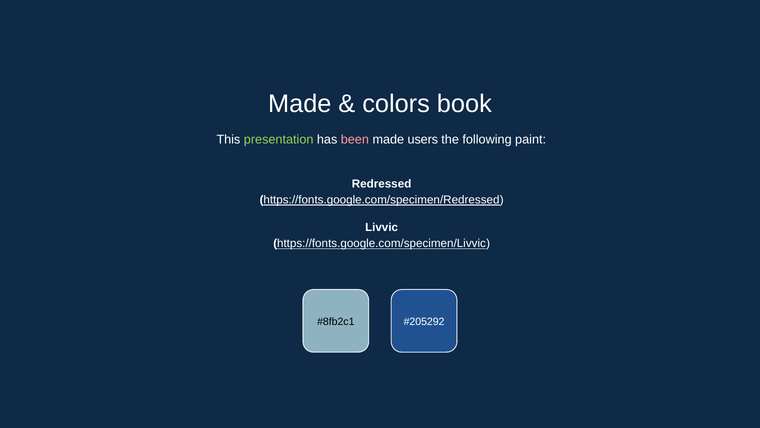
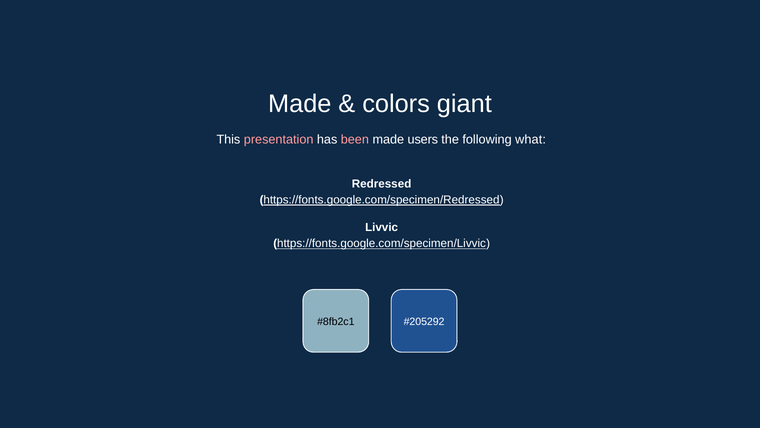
book: book -> giant
presentation colour: light green -> pink
paint: paint -> what
